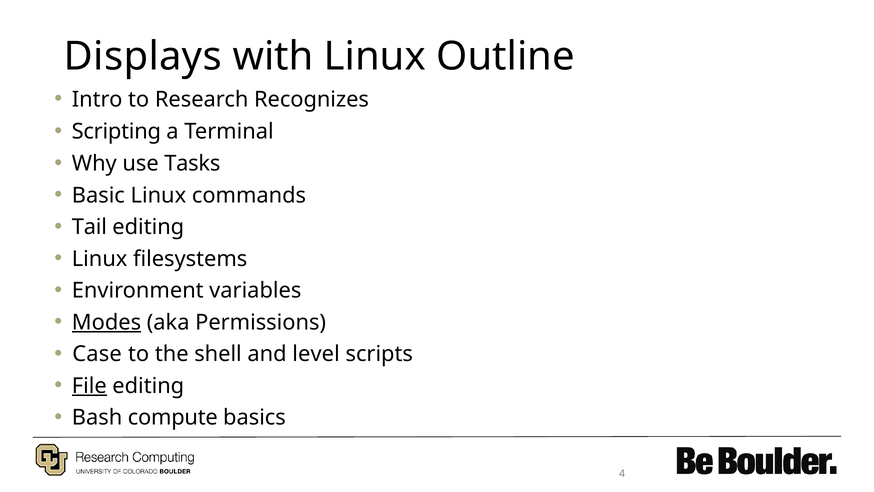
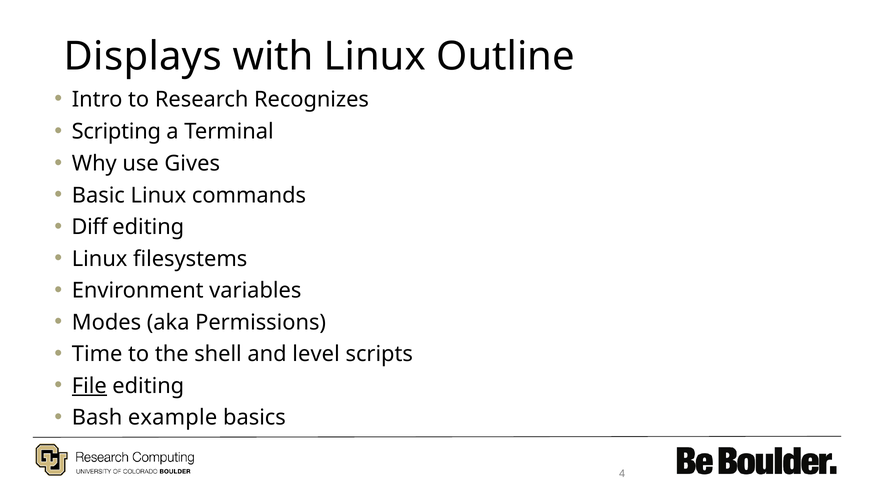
Tasks: Tasks -> Gives
Tail: Tail -> Diff
Modes underline: present -> none
Case: Case -> Time
compute: compute -> example
